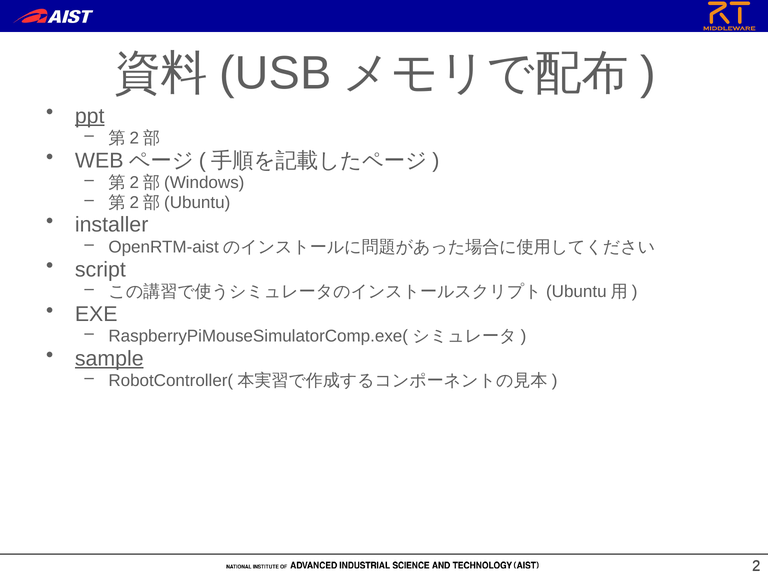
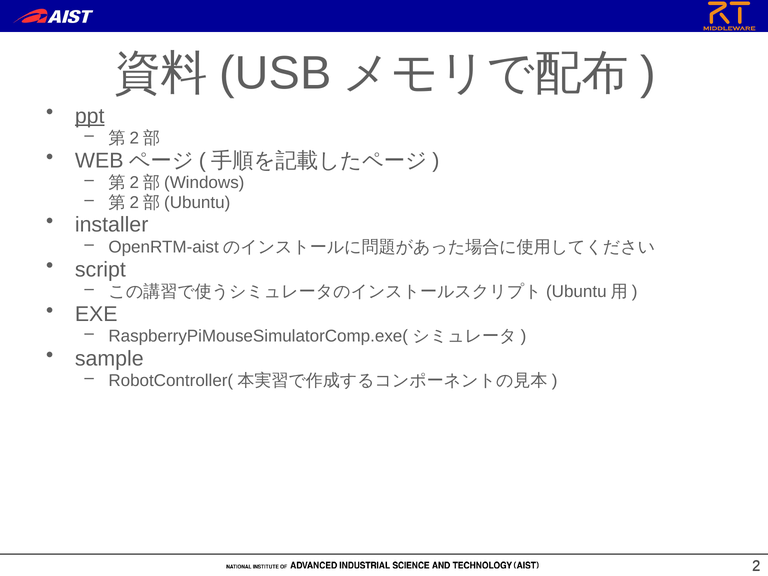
sample underline: present -> none
